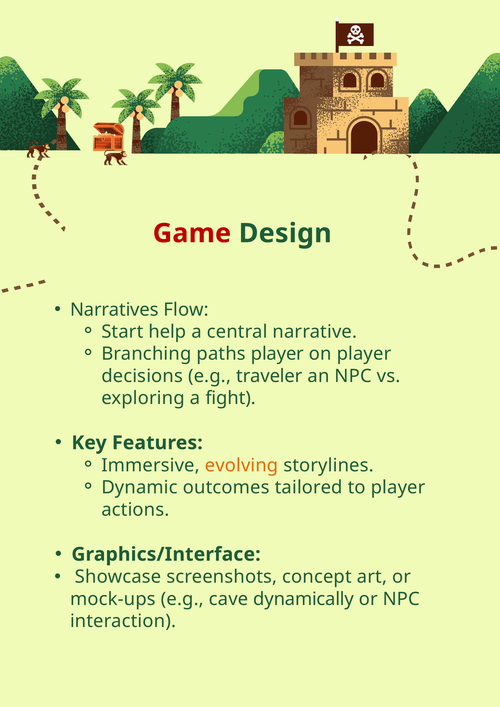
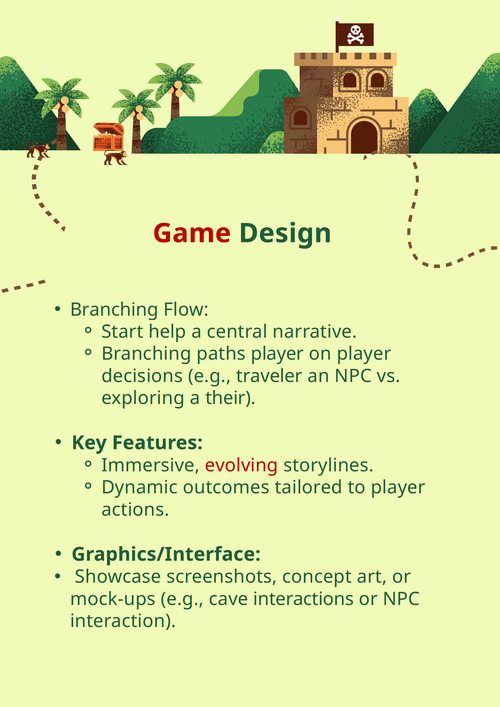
Narratives at (114, 310): Narratives -> Branching
fight: fight -> their
evolving colour: orange -> red
dynamically: dynamically -> interactions
